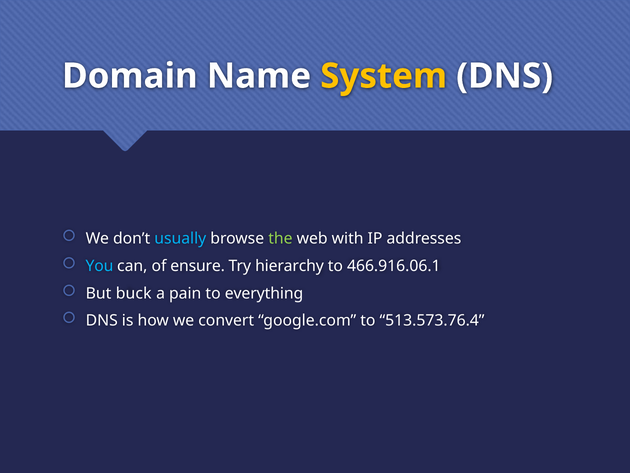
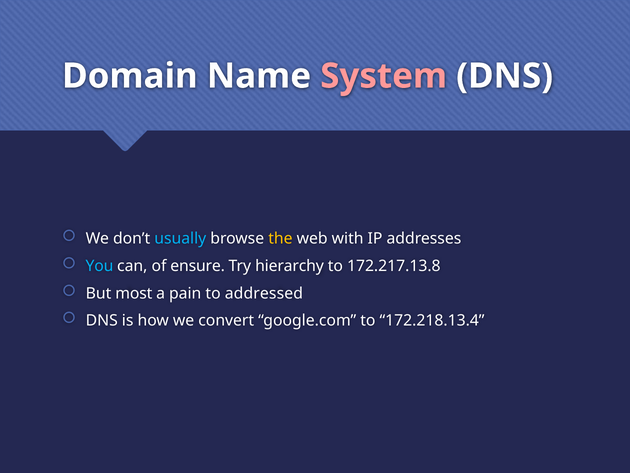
System colour: yellow -> pink
the colour: light green -> yellow
466.916.06.1: 466.916.06.1 -> 172.217.13.8
buck: buck -> most
everything: everything -> addressed
513.573.76.4: 513.573.76.4 -> 172.218.13.4
